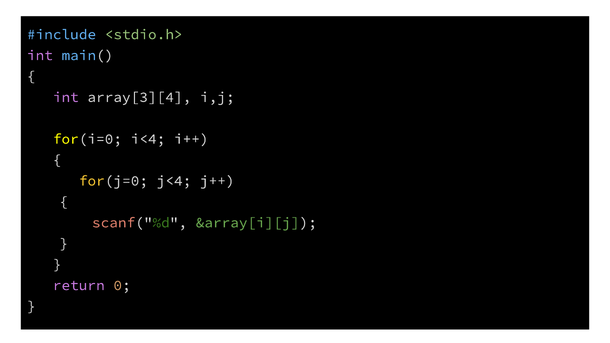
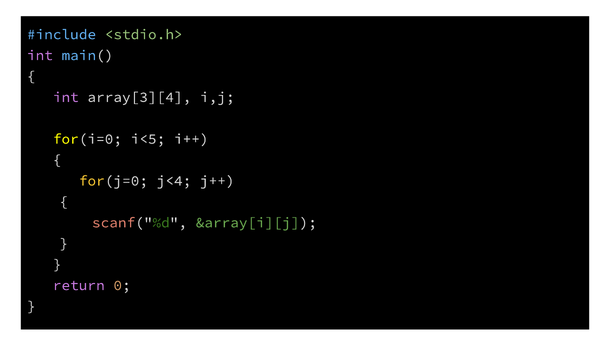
i<4: i<4 -> i<5
